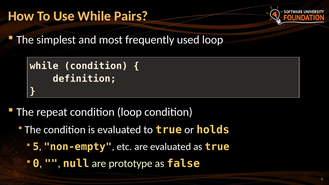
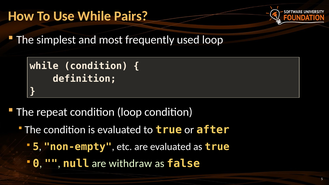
holds: holds -> after
prototype: prototype -> withdraw
